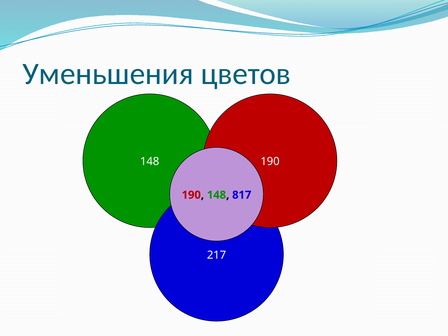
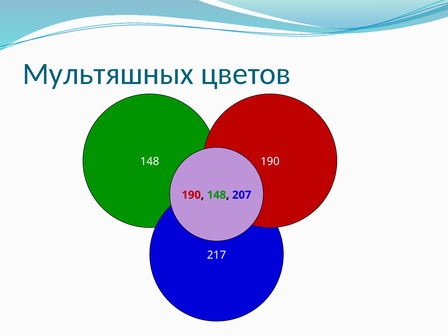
Уменьшения: Уменьшения -> Мультяшных
817: 817 -> 207
